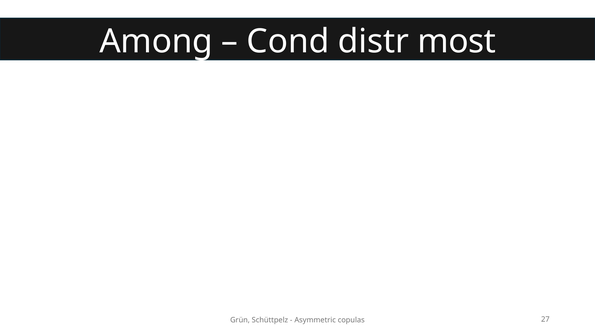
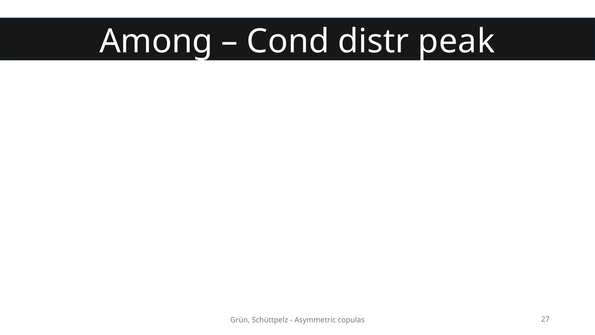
most: most -> peak
